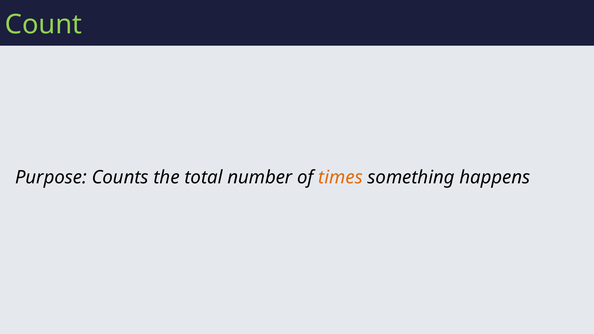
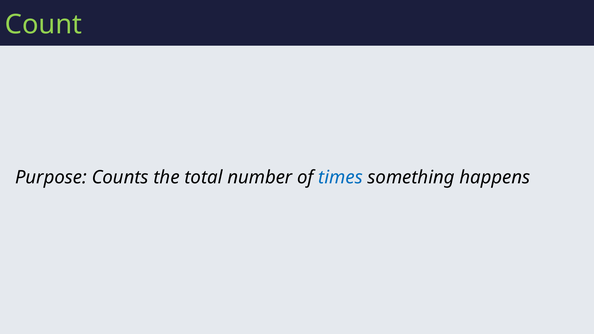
times colour: orange -> blue
